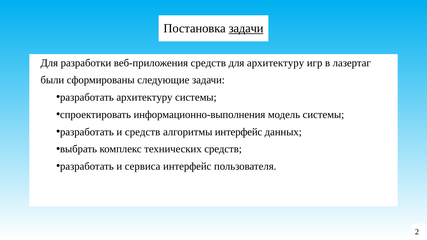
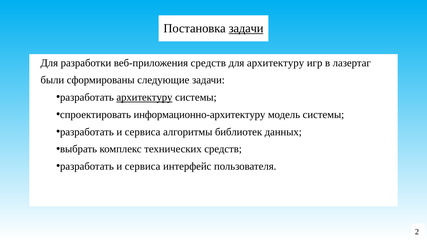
архитектуру at (144, 97) underline: none -> present
информационно-выполнения: информационно-выполнения -> информационно-архитектуру
средств at (143, 132): средств -> сервиса
алгоритмы интерфейс: интерфейс -> библиотек
